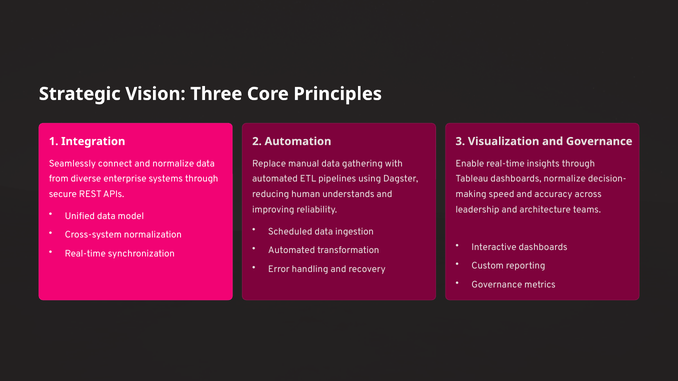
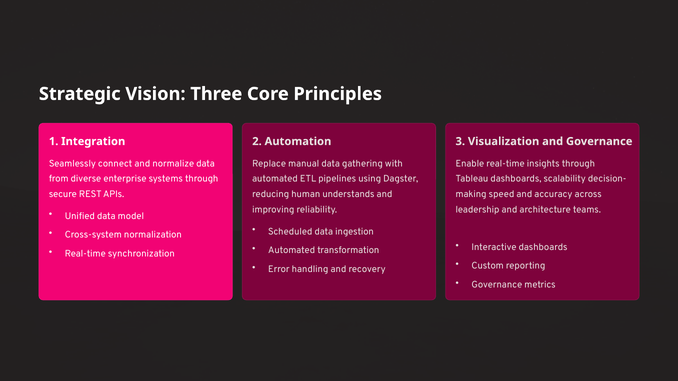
dashboards normalize: normalize -> scalability
